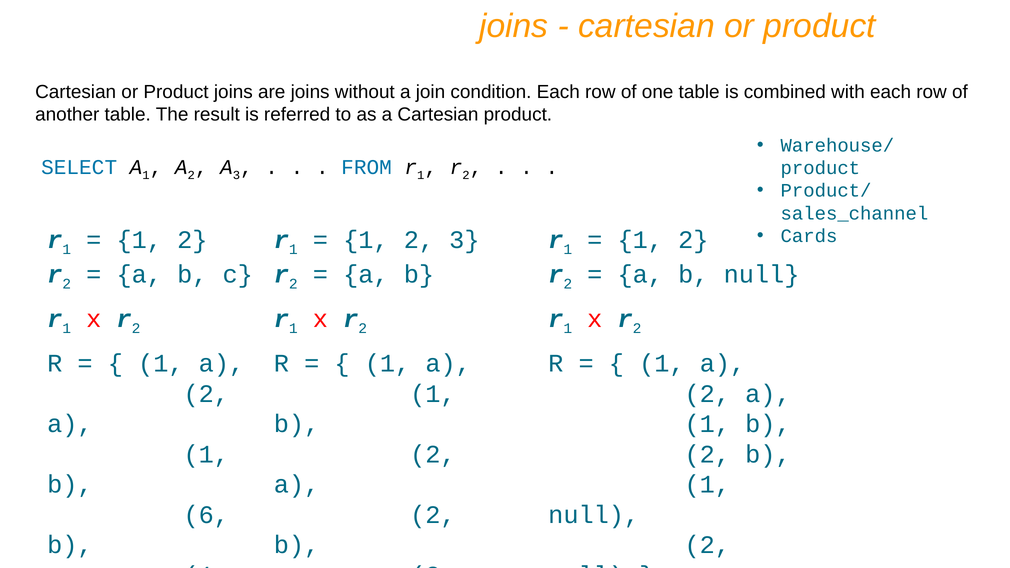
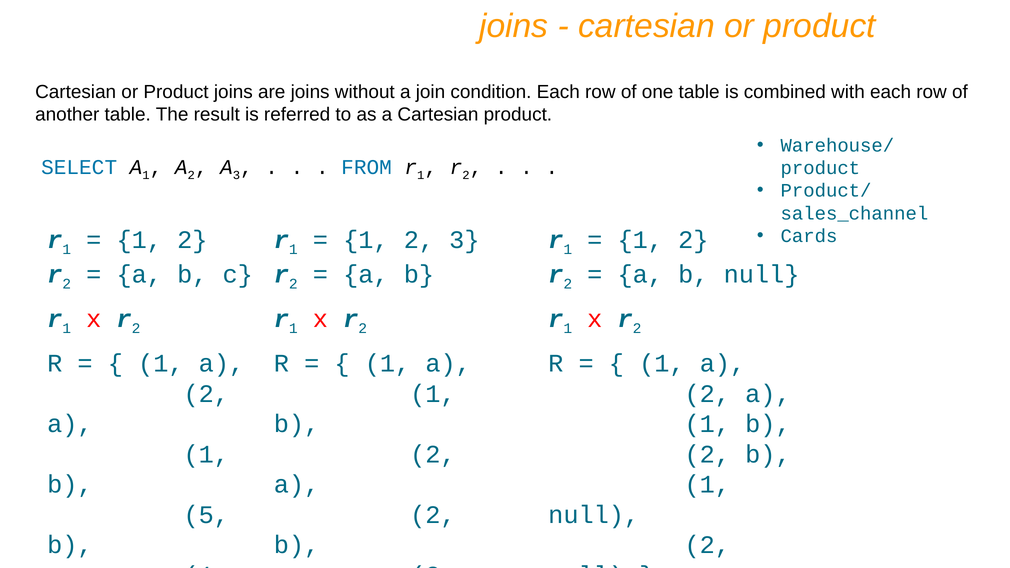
6: 6 -> 5
